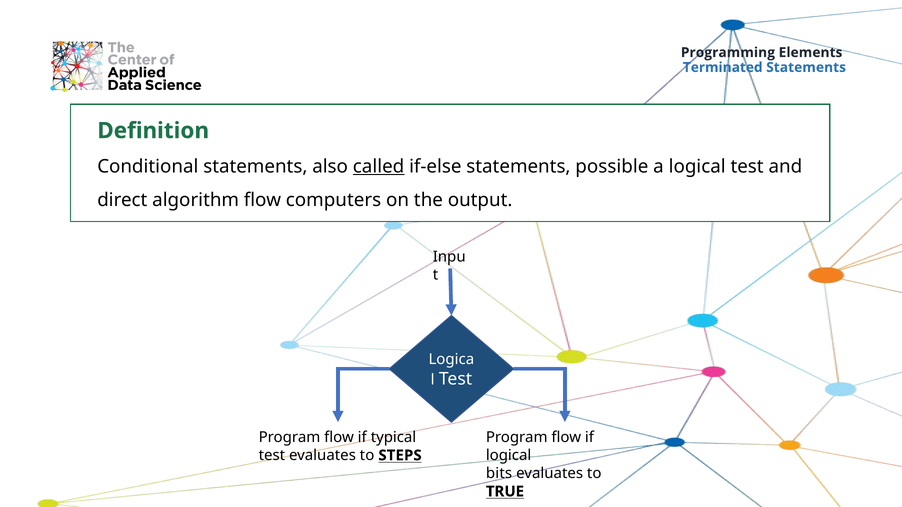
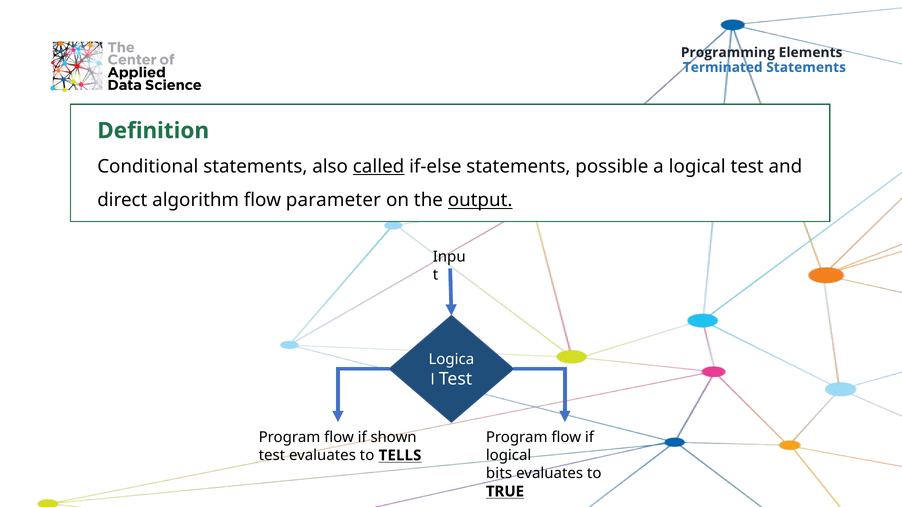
computers: computers -> parameter
output underline: none -> present
typical: typical -> shown
STEPS: STEPS -> TELLS
